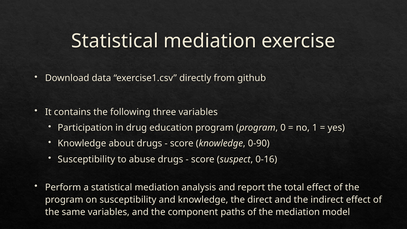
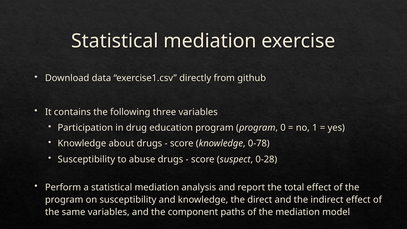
0-90: 0-90 -> 0-78
0-16: 0-16 -> 0-28
